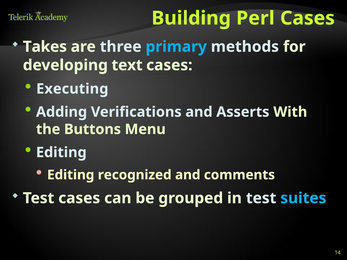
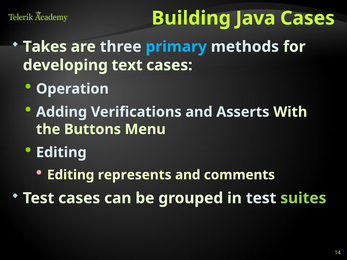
Perl: Perl -> Java
Executing: Executing -> Operation
recognized: recognized -> represents
suites colour: light blue -> light green
